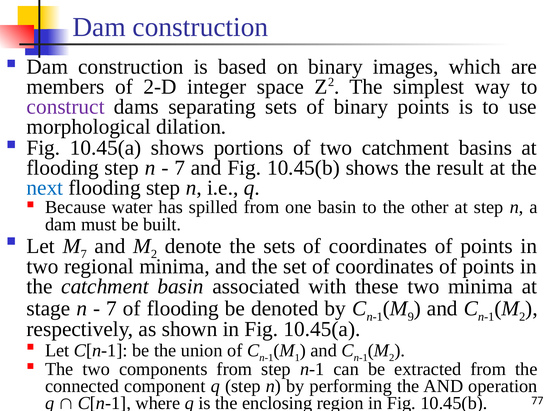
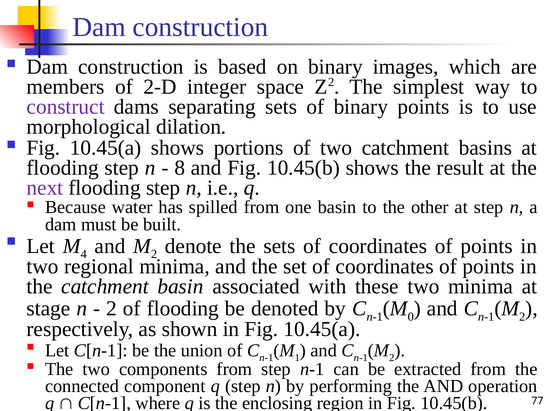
7 at (180, 168): 7 -> 8
next colour: blue -> purple
7 at (84, 255): 7 -> 4
7 at (112, 309): 7 -> 2
9: 9 -> 0
